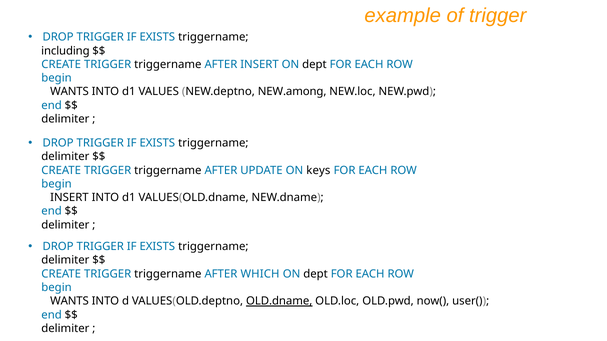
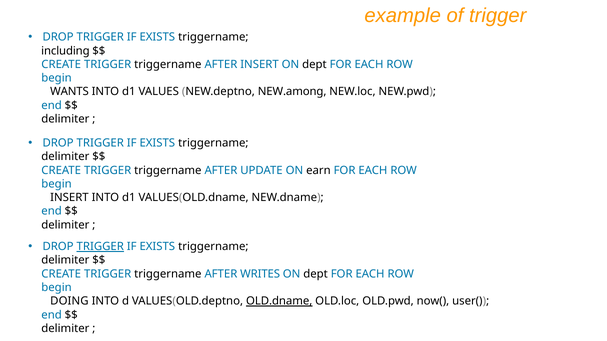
keys: keys -> earn
TRIGGER at (100, 247) underline: none -> present
WHICH: WHICH -> WRITES
WANTS at (70, 302): WANTS -> DOING
